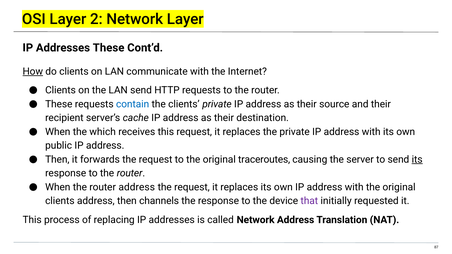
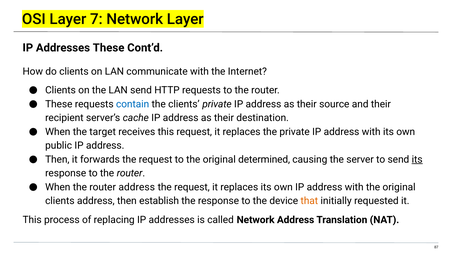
2: 2 -> 7
How underline: present -> none
which: which -> target
traceroutes: traceroutes -> determined
channels: channels -> establish
that colour: purple -> orange
